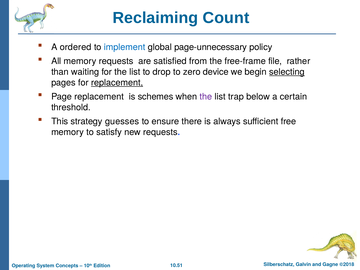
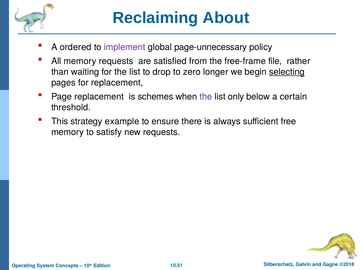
Count: Count -> About
implement colour: blue -> purple
device: device -> longer
replacement at (117, 83) underline: present -> none
trap: trap -> only
guesses: guesses -> example
